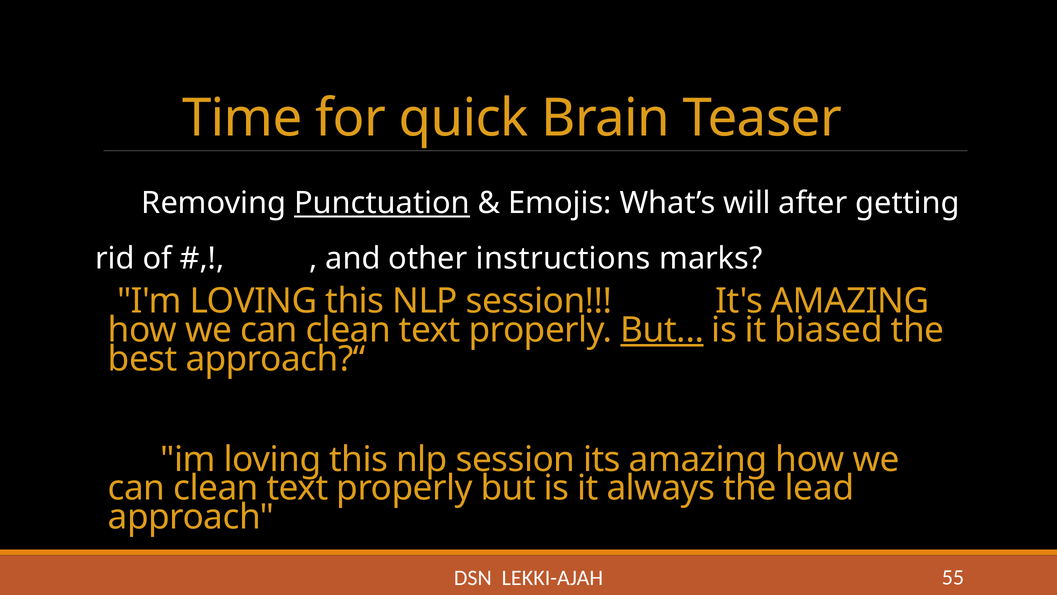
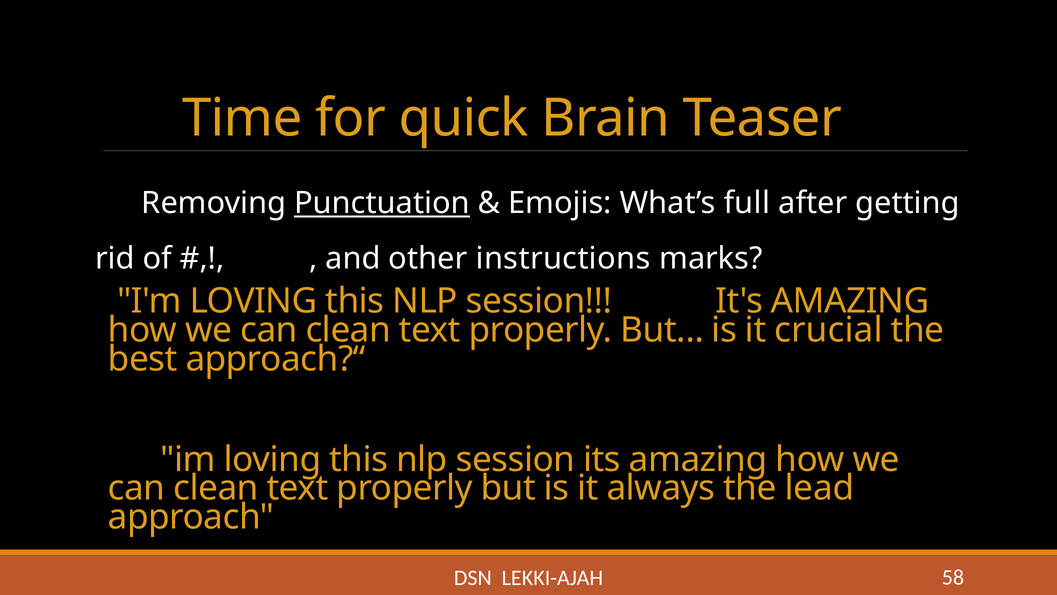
will: will -> full
But at (662, 330) underline: present -> none
biased: biased -> crucial
55: 55 -> 58
